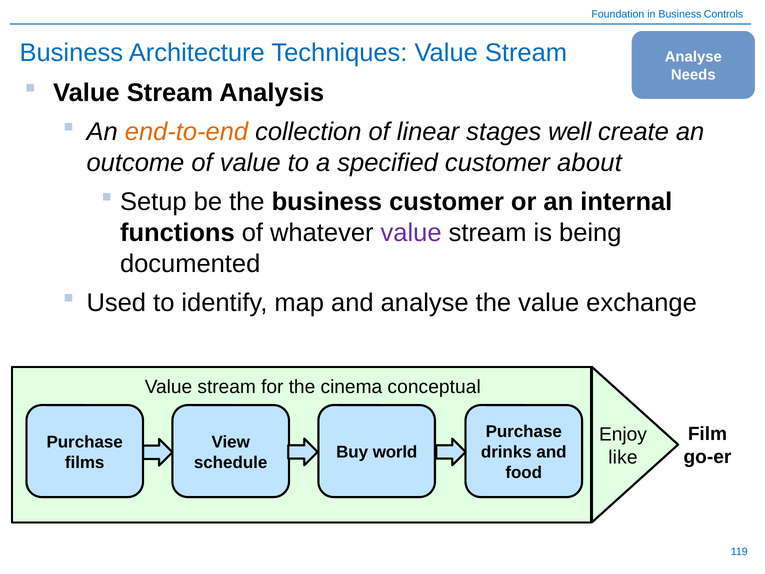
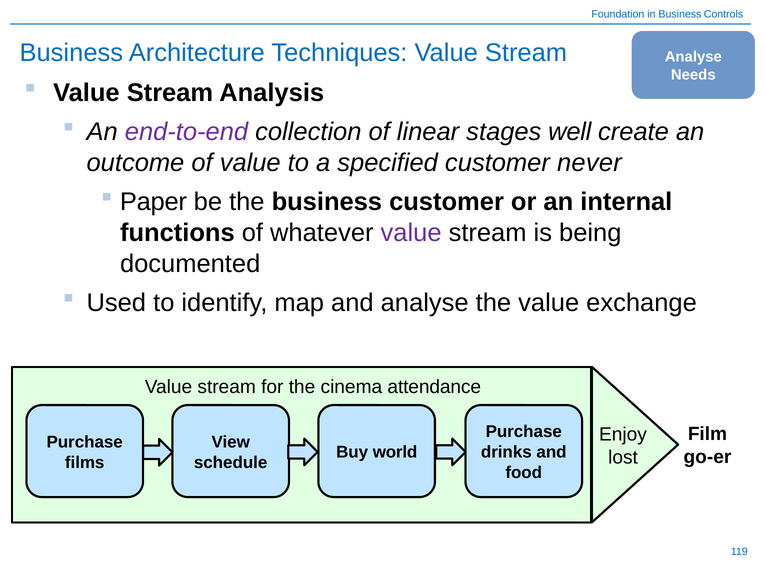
end-to-end colour: orange -> purple
about: about -> never
Setup: Setup -> Paper
conceptual: conceptual -> attendance
like: like -> lost
